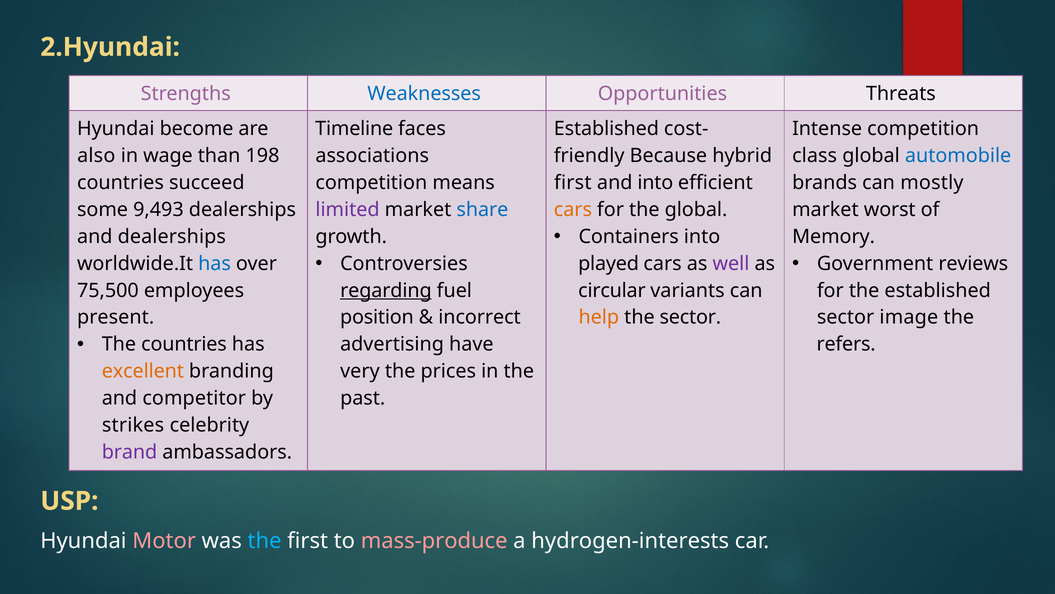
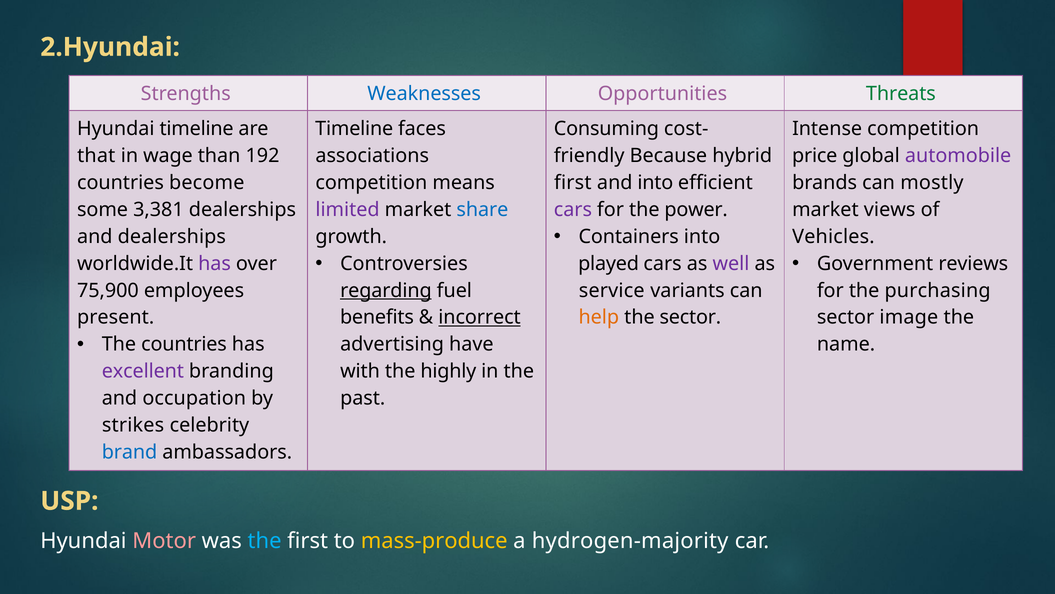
Threats colour: black -> green
Hyundai become: become -> timeline
Established at (606, 129): Established -> Consuming
also: also -> that
198: 198 -> 192
class: class -> price
automobile colour: blue -> purple
succeed: succeed -> become
9,493: 9,493 -> 3,381
cars at (573, 209) colour: orange -> purple
the global: global -> power
worst: worst -> views
Memory: Memory -> Vehicles
has at (215, 263) colour: blue -> purple
75,500: 75,500 -> 75,900
circular: circular -> service
the established: established -> purchasing
position: position -> benefits
incorrect underline: none -> present
refers: refers -> name
excellent colour: orange -> purple
very: very -> with
prices: prices -> highly
competitor: competitor -> occupation
brand colour: purple -> blue
mass-produce colour: pink -> yellow
hydrogen-interests: hydrogen-interests -> hydrogen-majority
